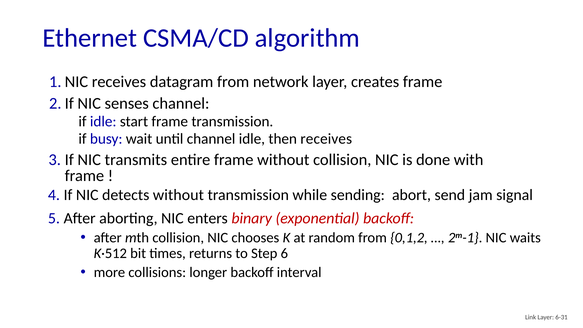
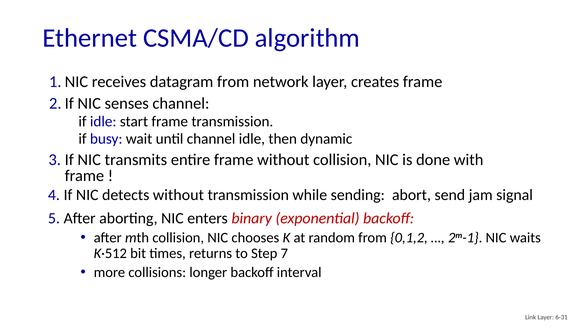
then receives: receives -> dynamic
6: 6 -> 7
